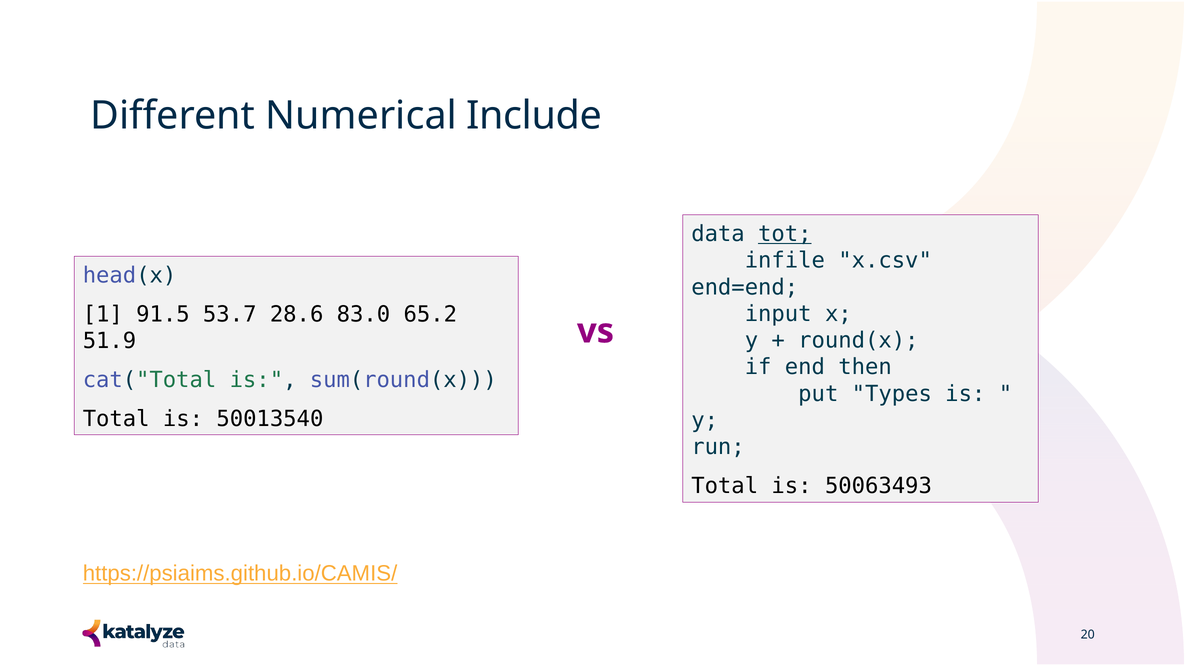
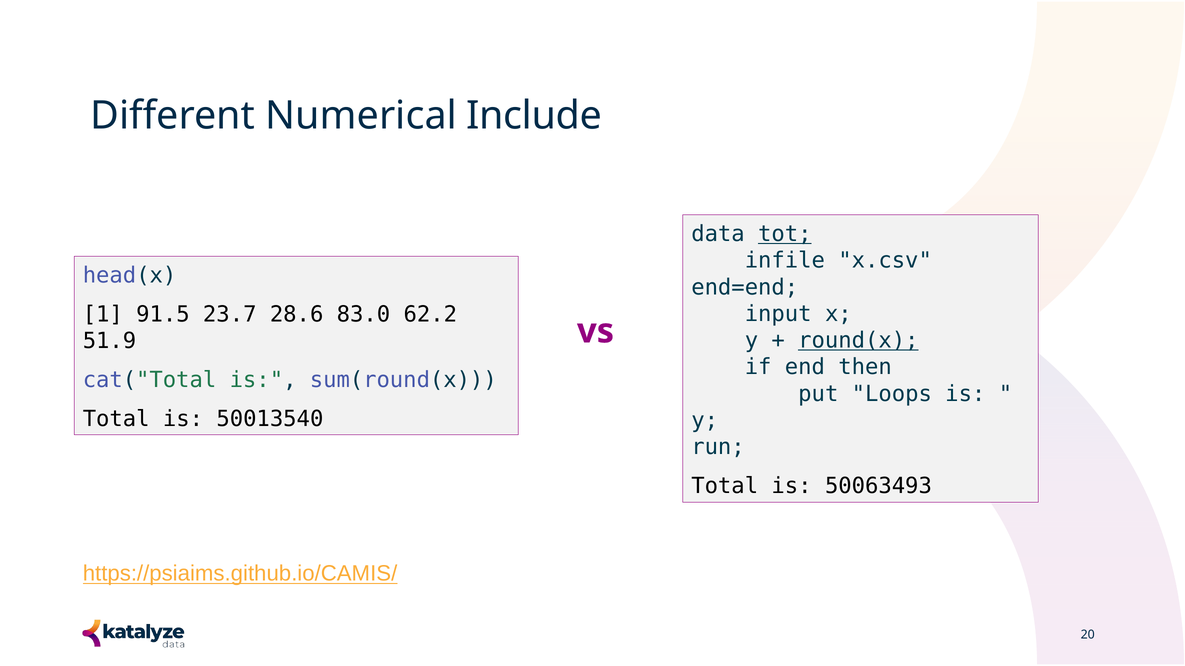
53.7: 53.7 -> 23.7
65.2: 65.2 -> 62.2
round(x underline: none -> present
Types: Types -> Loops
